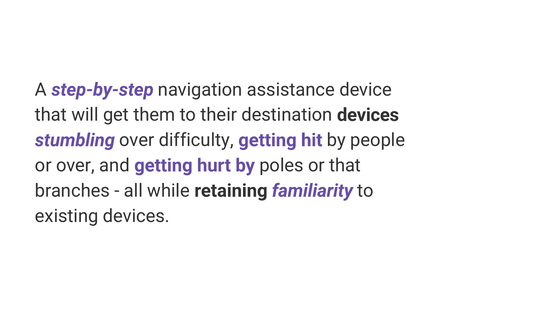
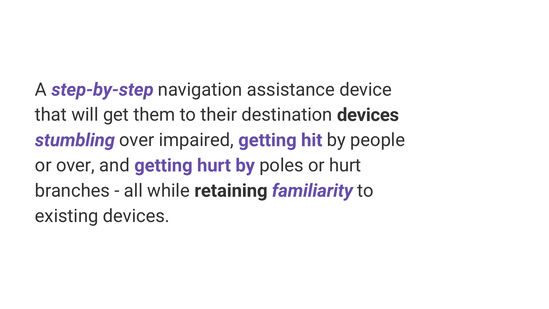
difficulty: difficulty -> impaired
or that: that -> hurt
